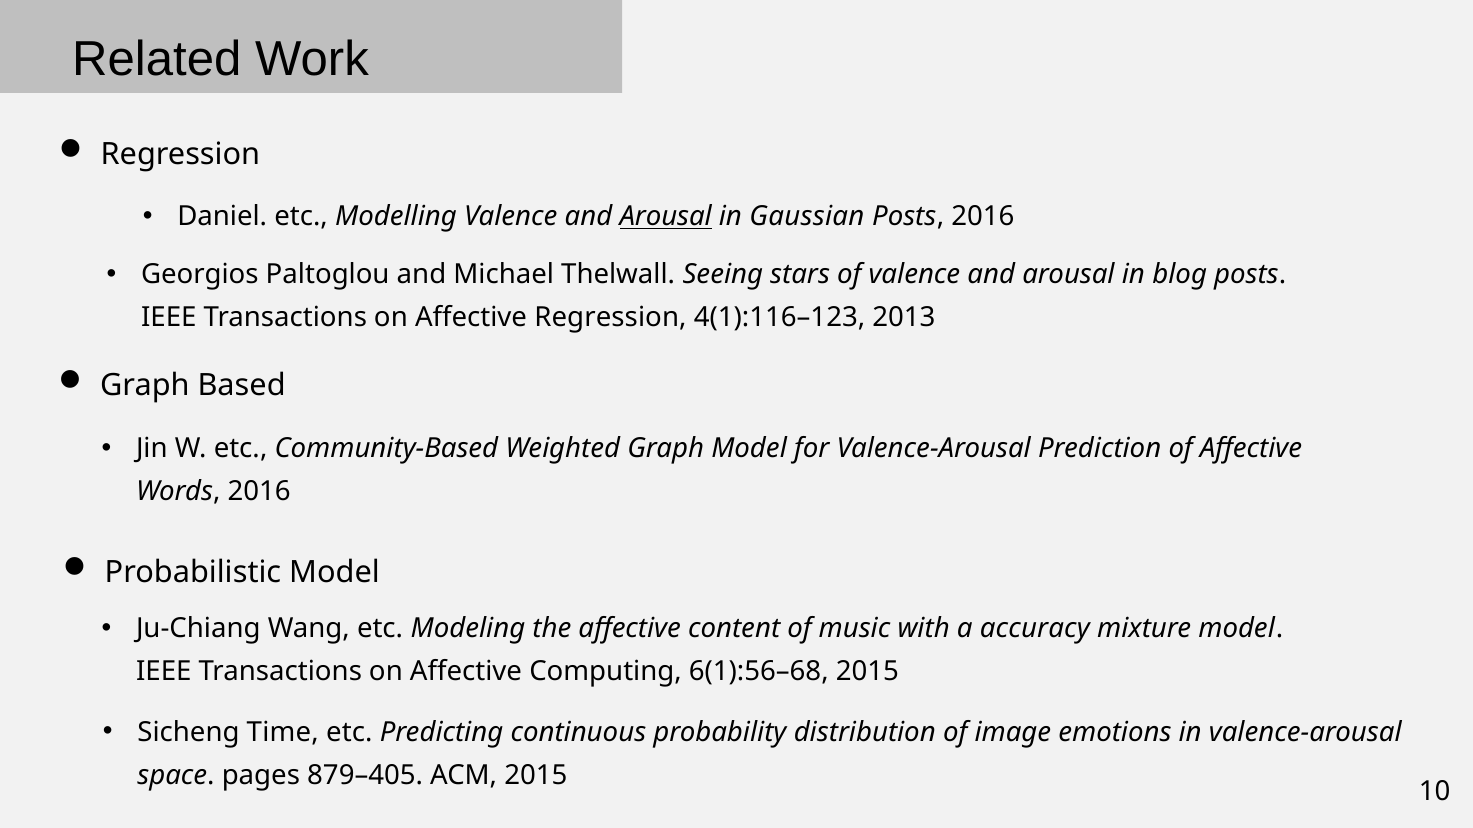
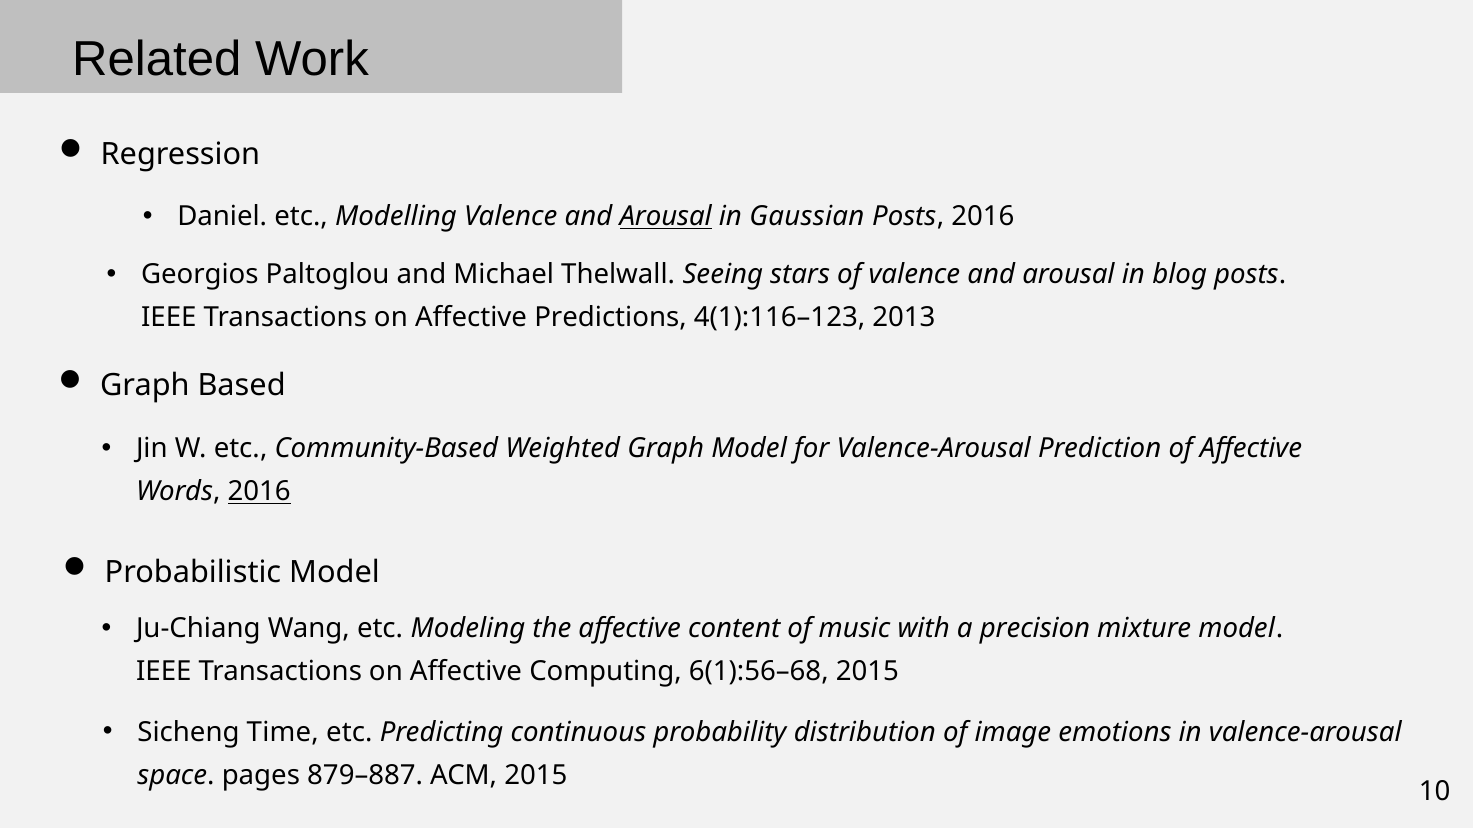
Affective Regression: Regression -> Predictions
2016 at (259, 492) underline: none -> present
accuracy: accuracy -> precision
879–405: 879–405 -> 879–887
